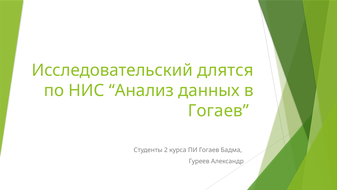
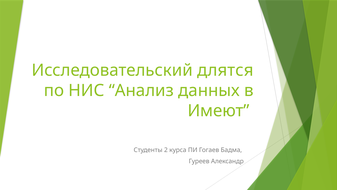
Гогаев at (218, 111): Гогаев -> Имеют
